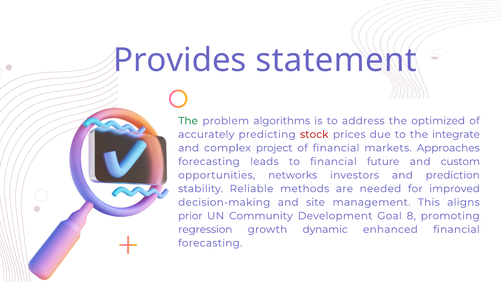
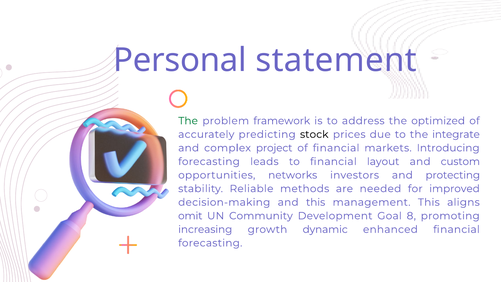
Provides: Provides -> Personal
algorithms: algorithms -> framework
stock colour: red -> black
Approaches: Approaches -> Introducing
future: future -> layout
prediction: prediction -> protecting
and site: site -> this
prior: prior -> omit
regression: regression -> increasing
